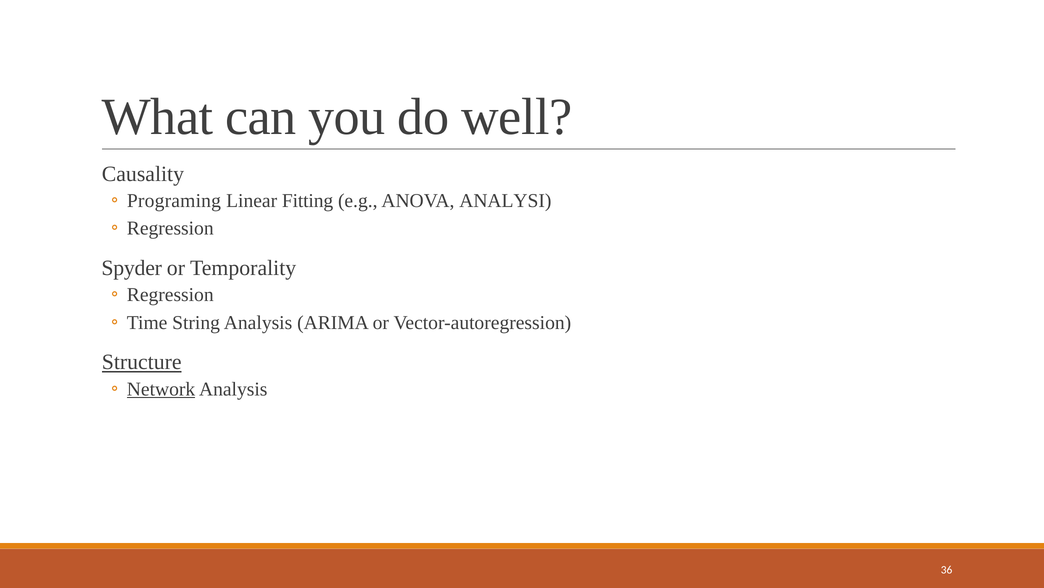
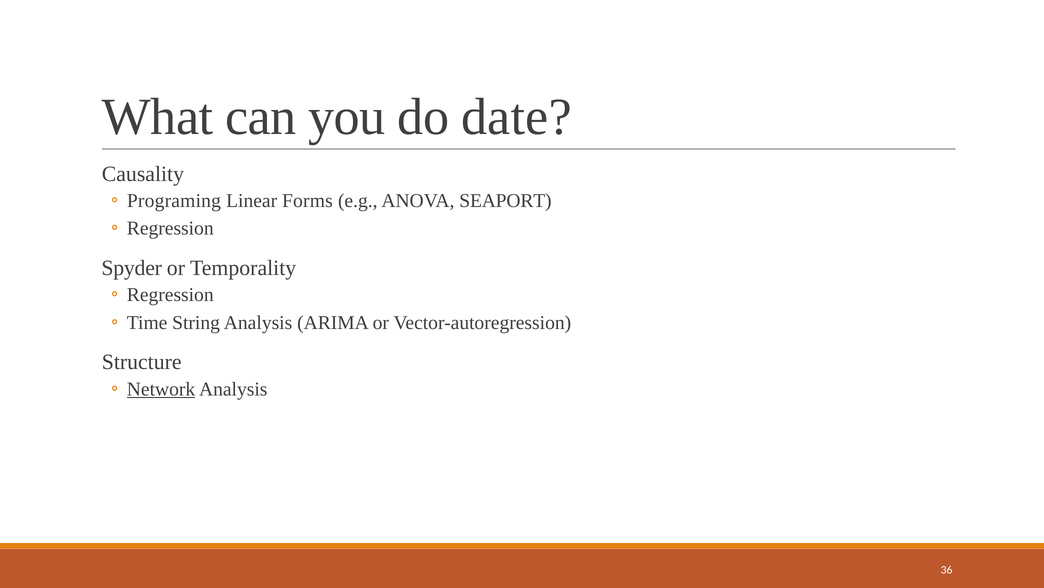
well: well -> date
Fitting: Fitting -> Forms
ANALYSI: ANALYSI -> SEAPORT
Structure underline: present -> none
